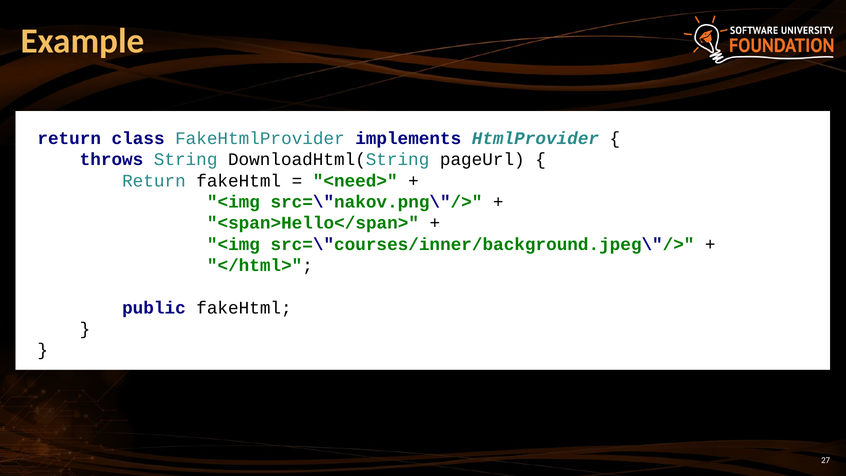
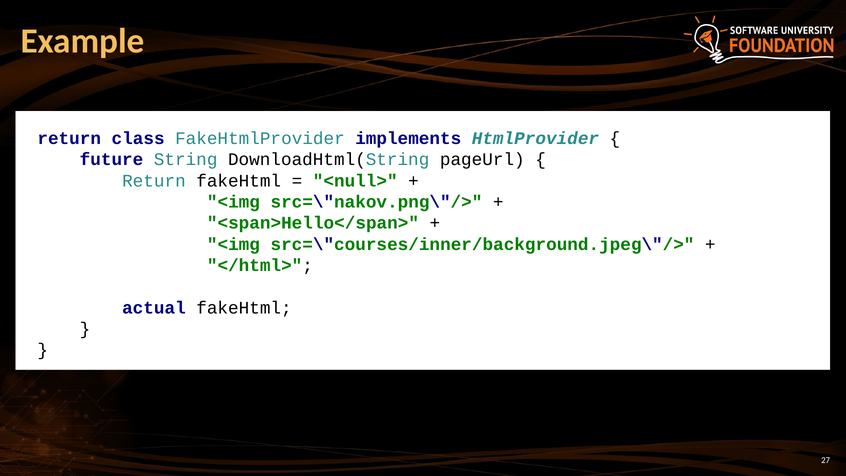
throws: throws -> future
<need>: <need> -> <null>
public: public -> actual
